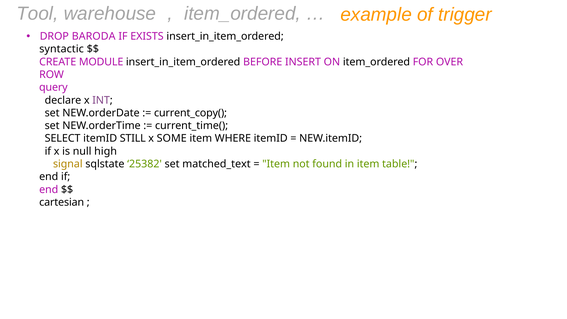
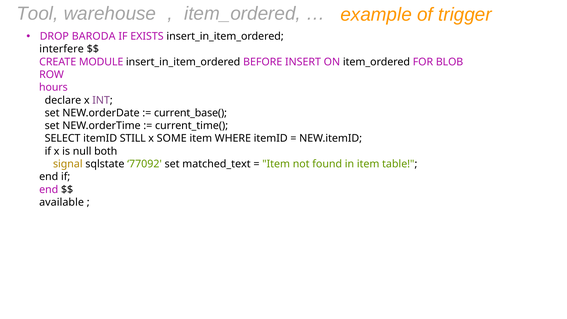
syntactic: syntactic -> interfere
OVER: OVER -> BLOB
query: query -> hours
current_copy(: current_copy( -> current_base(
high: high -> both
25382: 25382 -> 77092
cartesian: cartesian -> available
